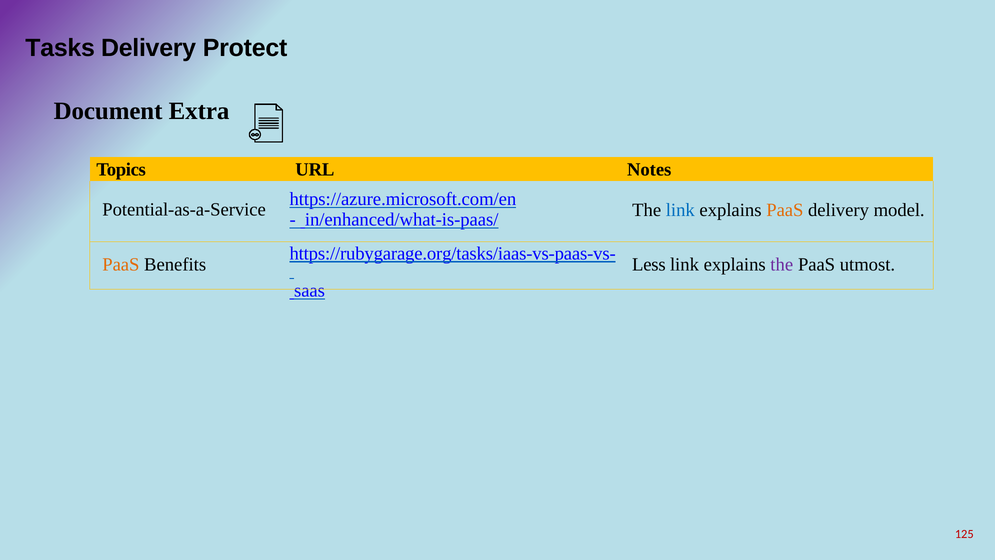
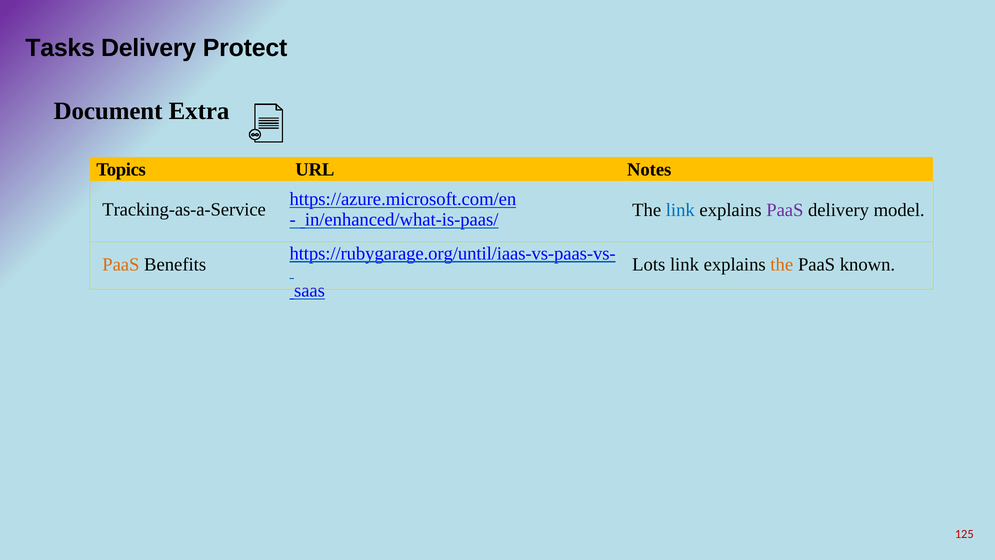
Potential-as-a-Service: Potential-as-a-Service -> Tracking-as-a-Service
PaaS at (785, 210) colour: orange -> purple
https://rubygarage.org/tasks/iaas-vs-paas-vs-: https://rubygarage.org/tasks/iaas-vs-paas-vs- -> https://rubygarage.org/until/iaas-vs-paas-vs-
Less: Less -> Lots
the at (782, 264) colour: purple -> orange
utmost: utmost -> known
